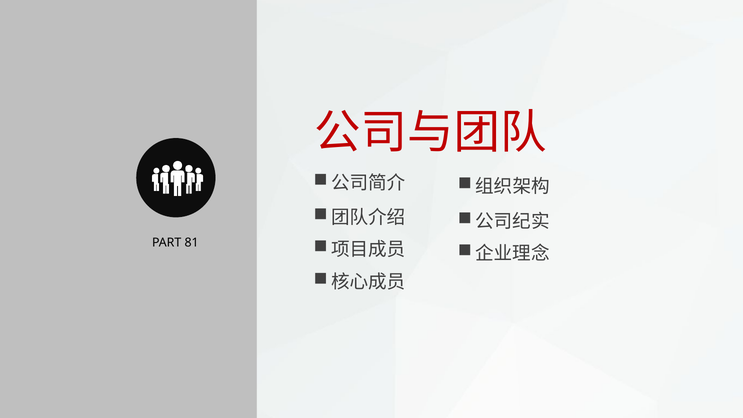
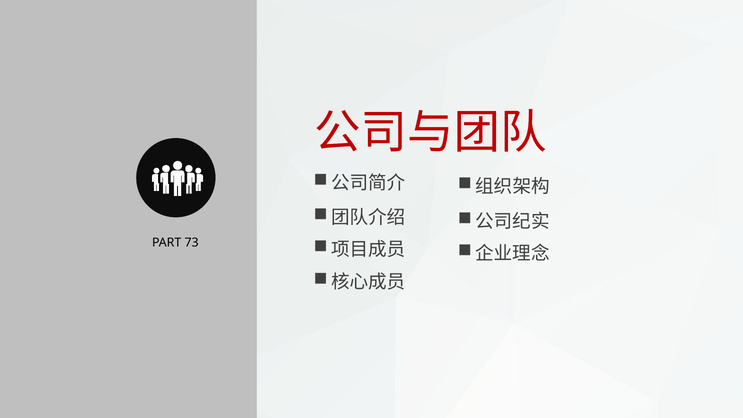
81: 81 -> 73
